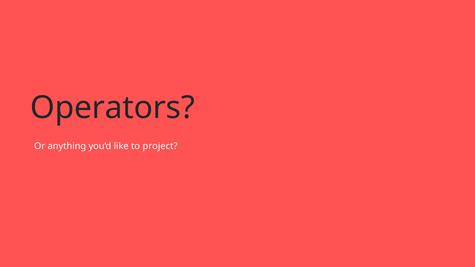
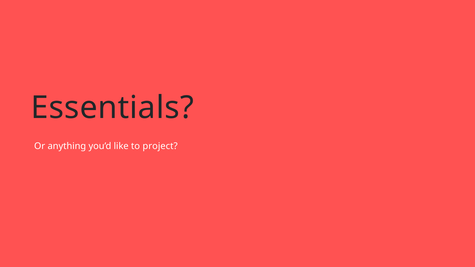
Operators: Operators -> Essentials
